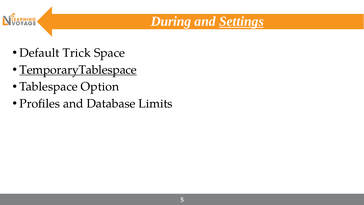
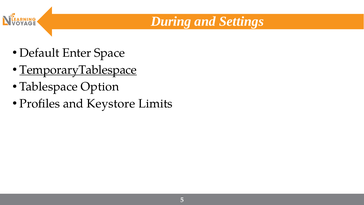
Settings underline: present -> none
Trick: Trick -> Enter
Database: Database -> Keystore
